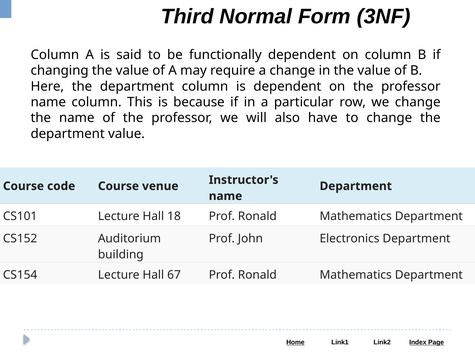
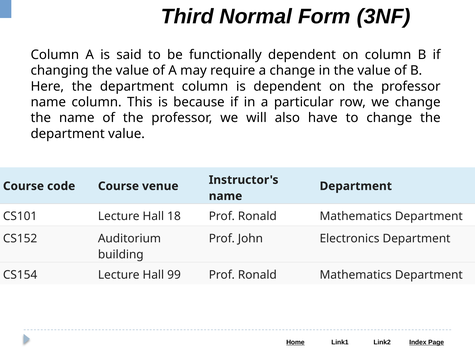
67: 67 -> 99
